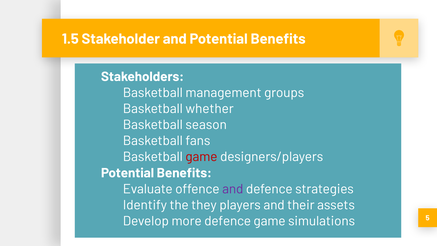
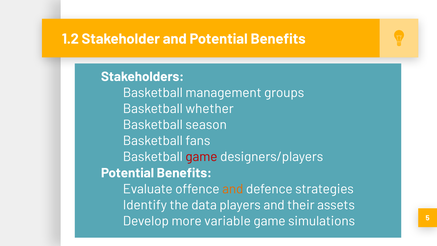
1.5: 1.5 -> 1.2
and at (233, 189) colour: purple -> orange
they: they -> data
more defence: defence -> variable
